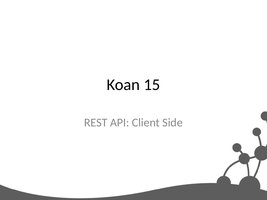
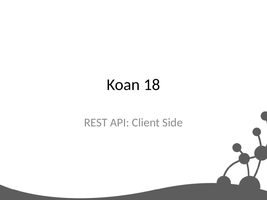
15: 15 -> 18
